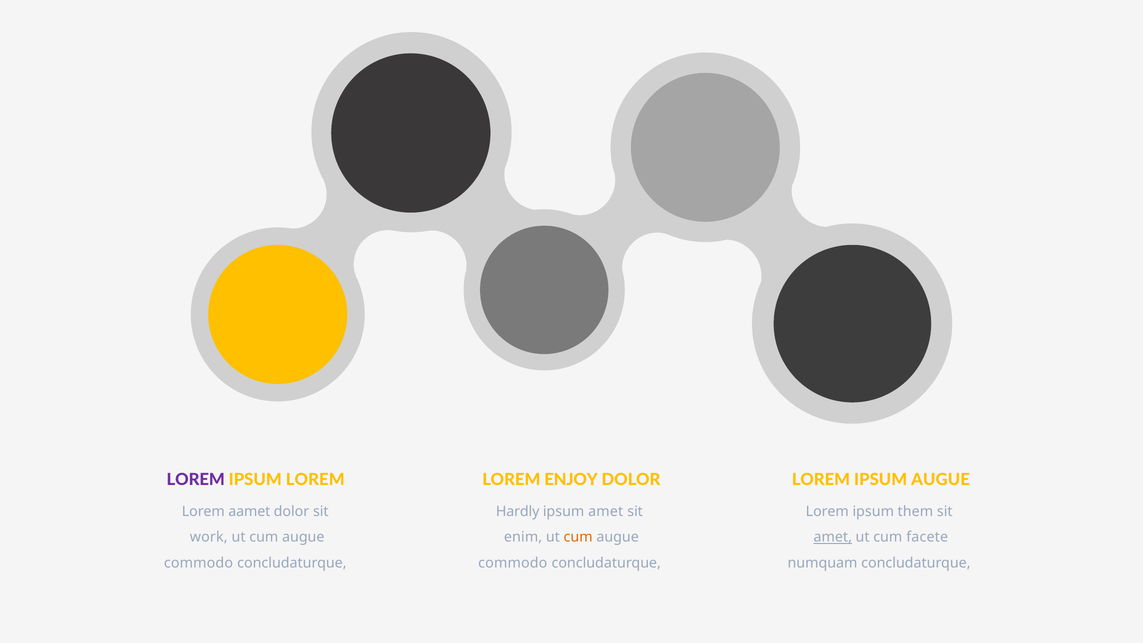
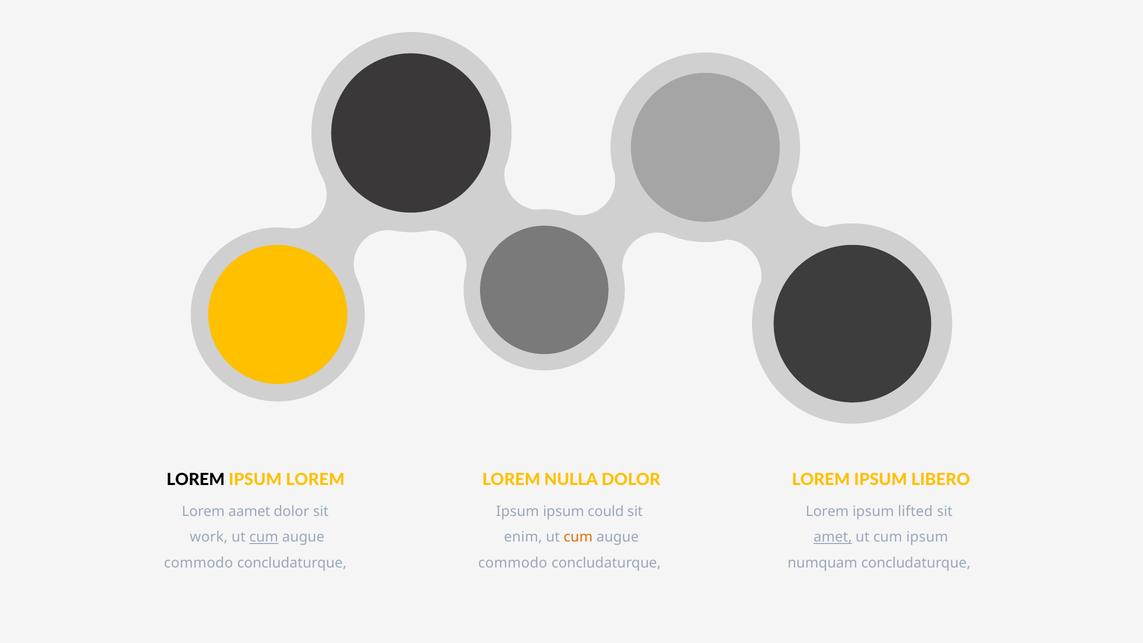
LOREM at (196, 480) colour: purple -> black
ENJOY: ENJOY -> NULLA
IPSUM AUGUE: AUGUE -> LIBERO
Hardly at (518, 511): Hardly -> Ipsum
ipsum amet: amet -> could
them: them -> lifted
cum at (264, 537) underline: none -> present
cum facete: facete -> ipsum
